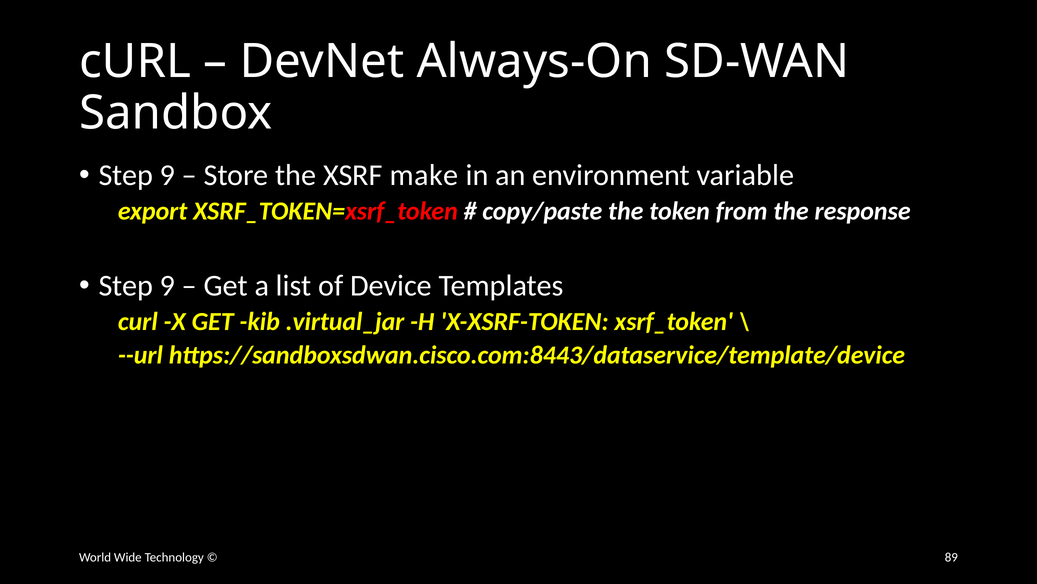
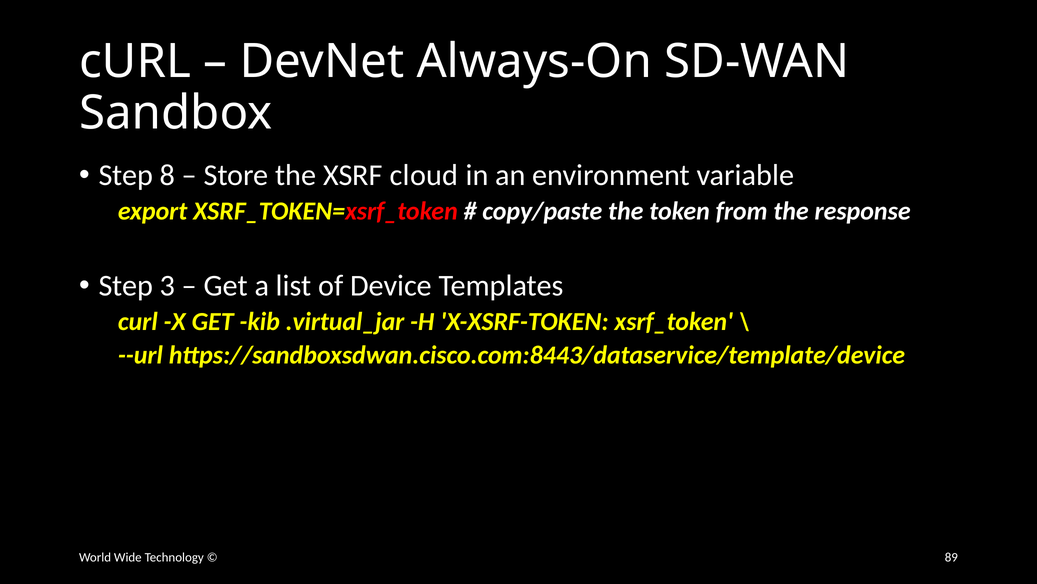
9 at (167, 175): 9 -> 8
make: make -> cloud
9 at (167, 285): 9 -> 3
